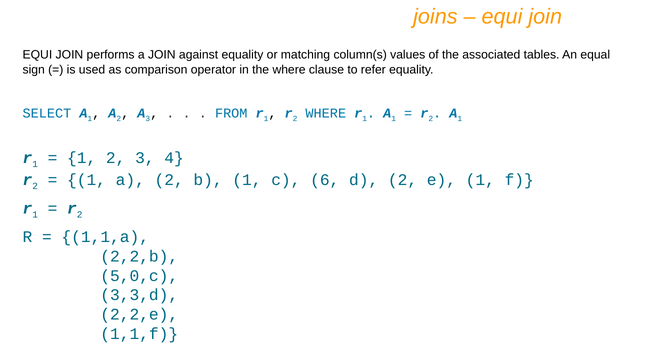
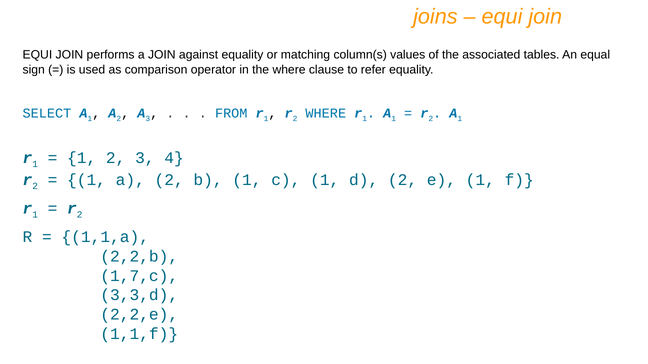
c 6: 6 -> 1
5,0,c: 5,0,c -> 1,7,c
